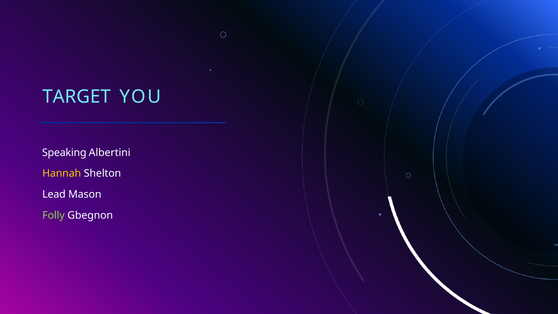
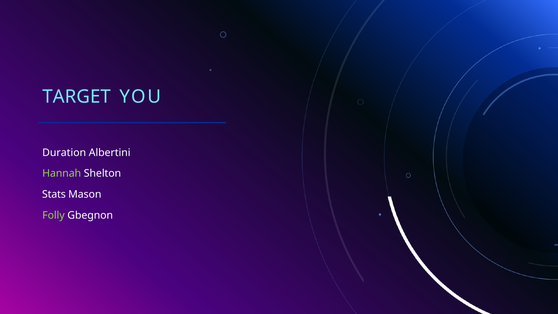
Speaking: Speaking -> Duration
Hannah colour: yellow -> light green
Lead: Lead -> Stats
